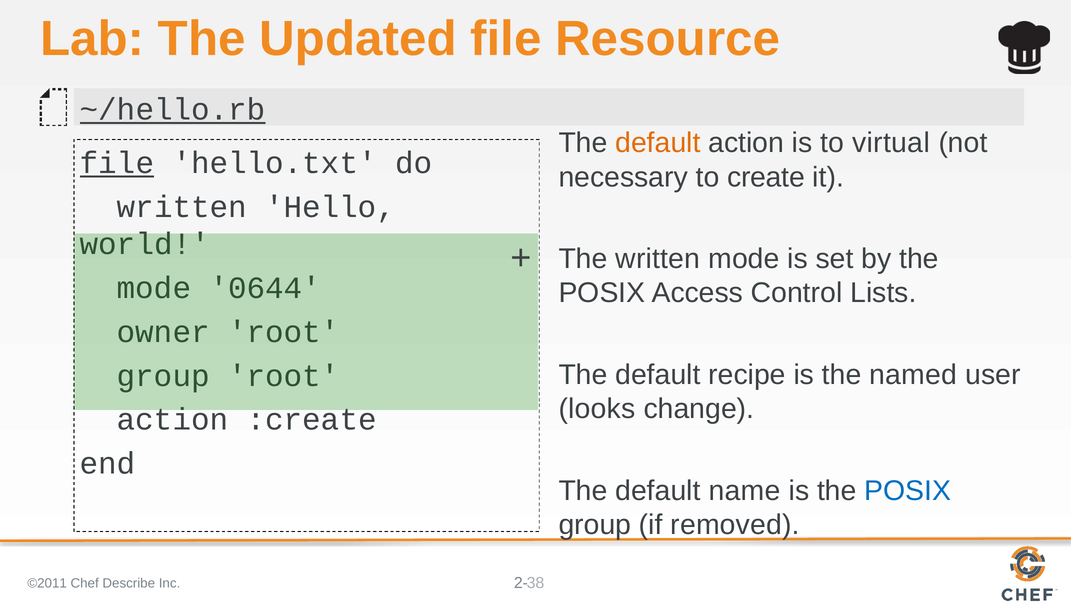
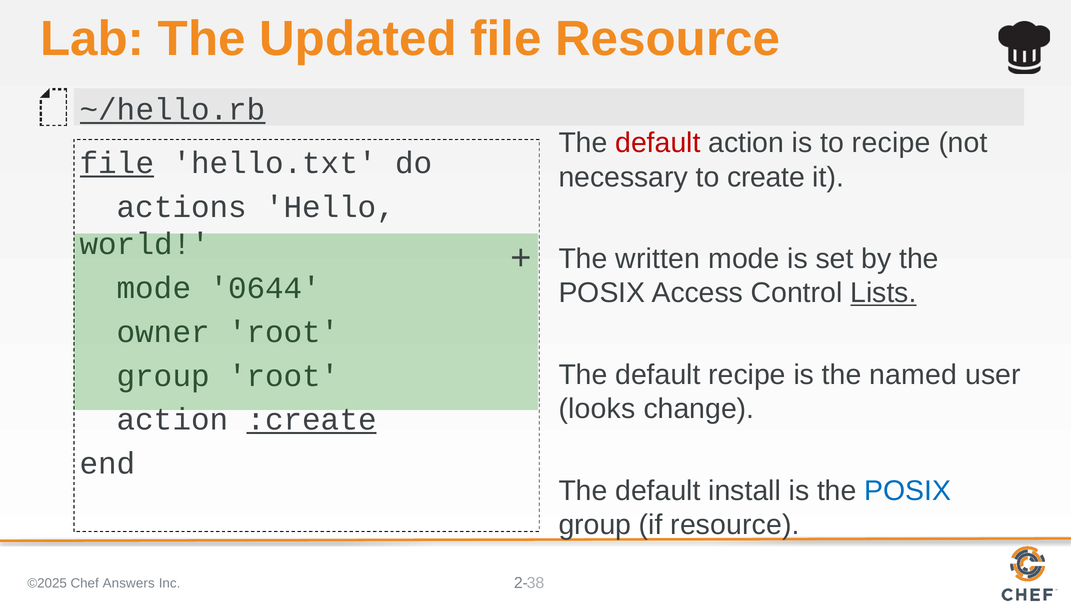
default at (658, 143) colour: orange -> red
to virtual: virtual -> recipe
written at (182, 207): written -> actions
Lists underline: none -> present
:create underline: none -> present
name: name -> install
if removed: removed -> resource
©2011: ©2011 -> ©2025
Describe: Describe -> Answers
